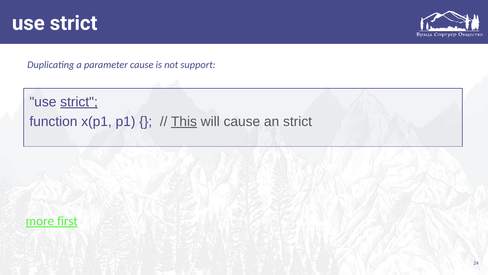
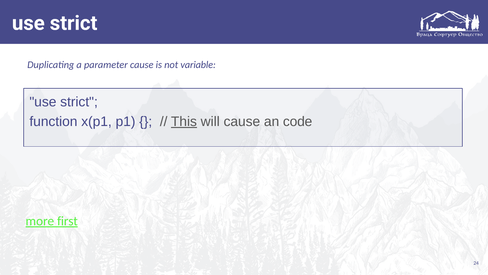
support: support -> variable
strict at (79, 102) underline: present -> none
an strict: strict -> code
